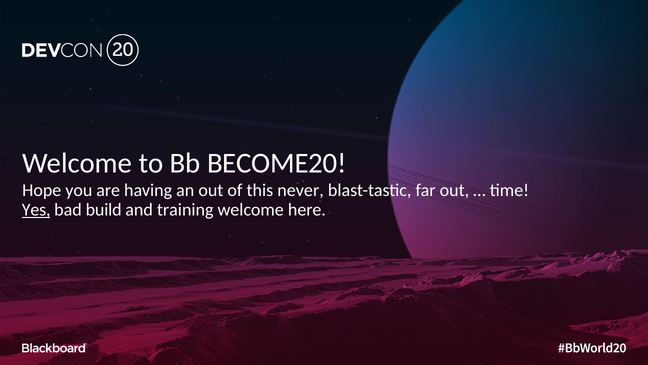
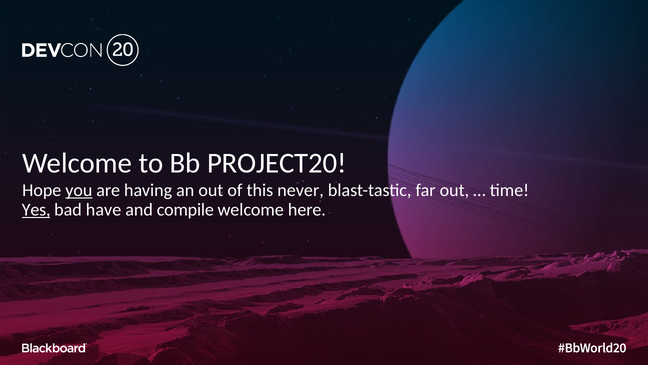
BECOME20: BECOME20 -> PROJECT20
you underline: none -> present
build: build -> have
training: training -> compile
